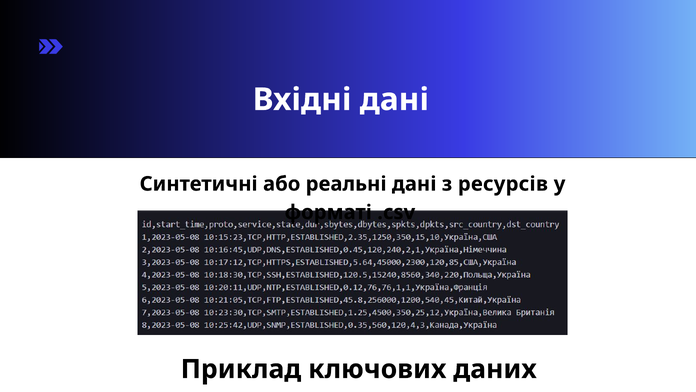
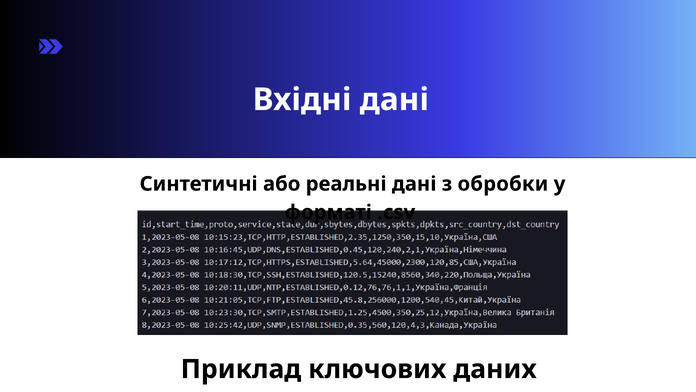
ресурсів: ресурсів -> обробки
